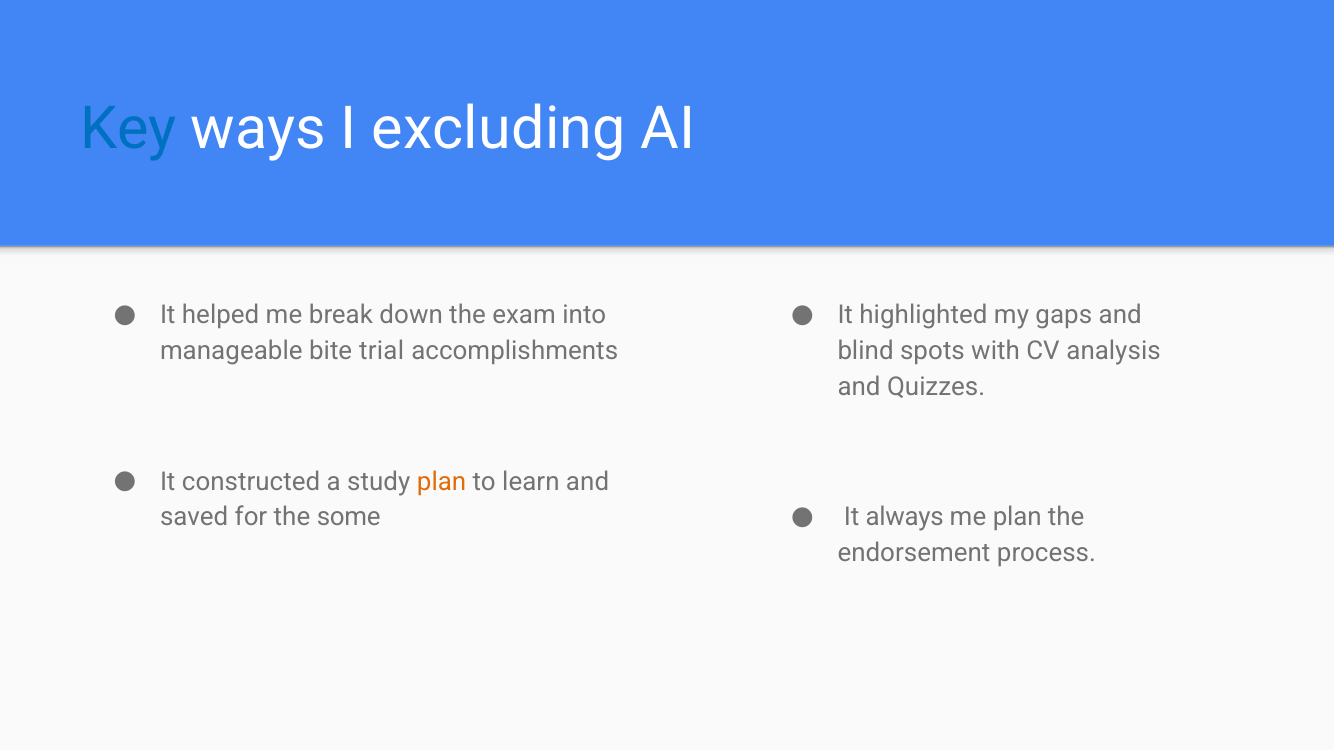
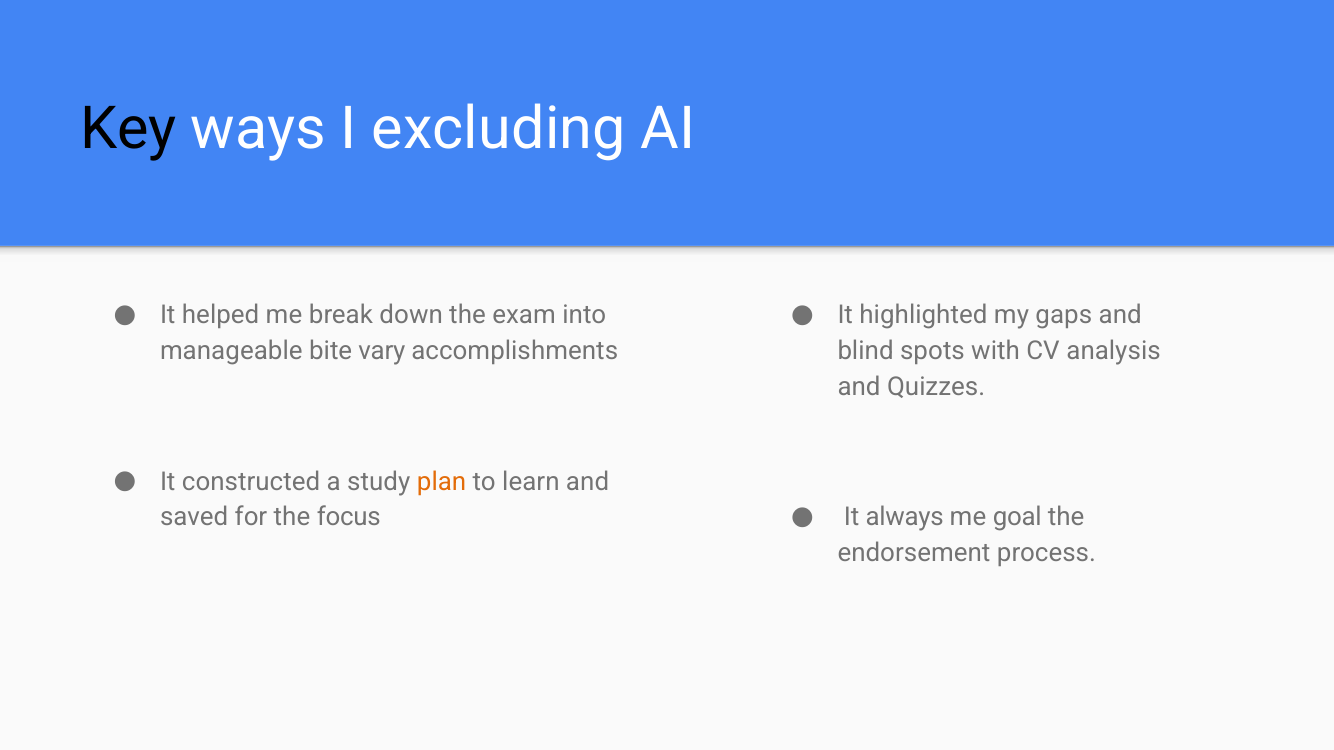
Key colour: blue -> black
trial: trial -> vary
me plan: plan -> goal
some: some -> focus
